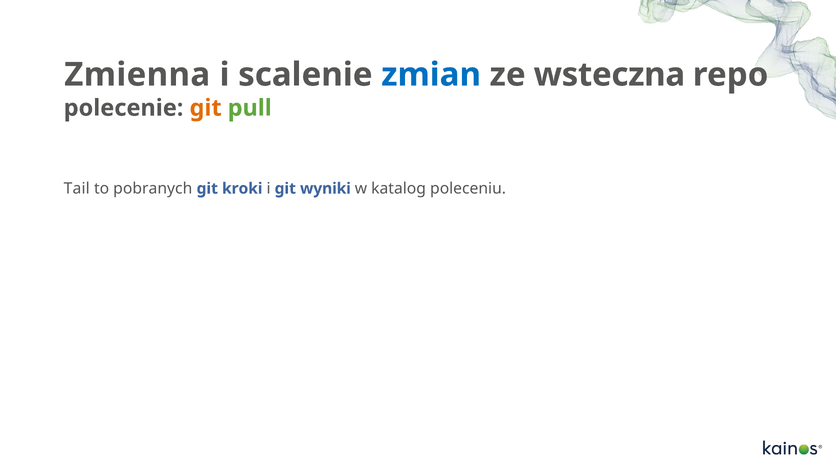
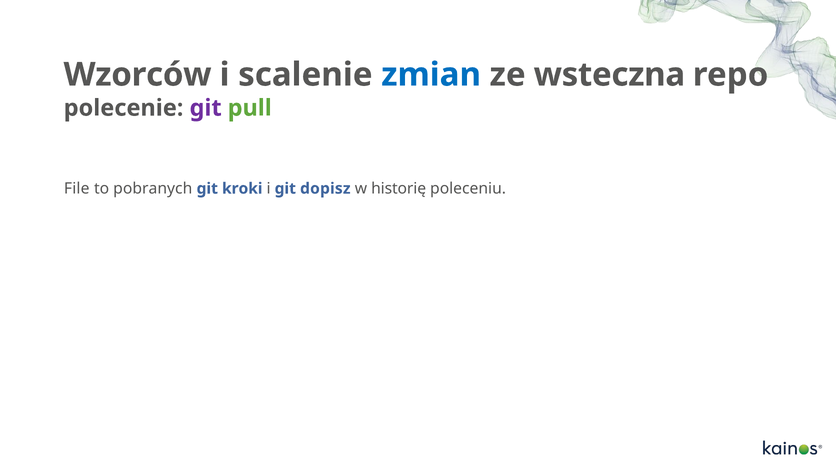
Zmienna: Zmienna -> Wzorców
git at (206, 108) colour: orange -> purple
Tail: Tail -> File
wyniki: wyniki -> dopisz
katalog: katalog -> historię
